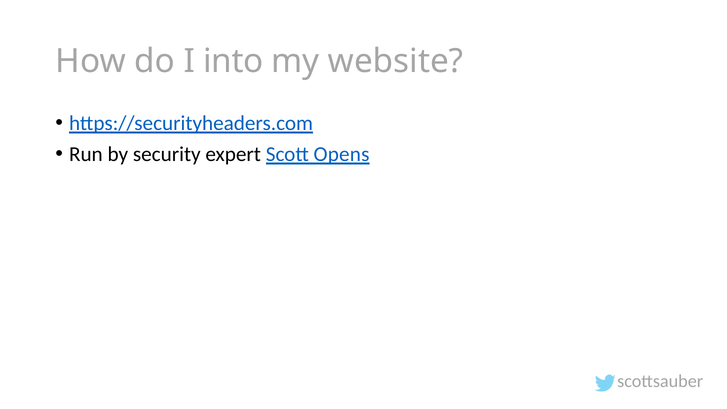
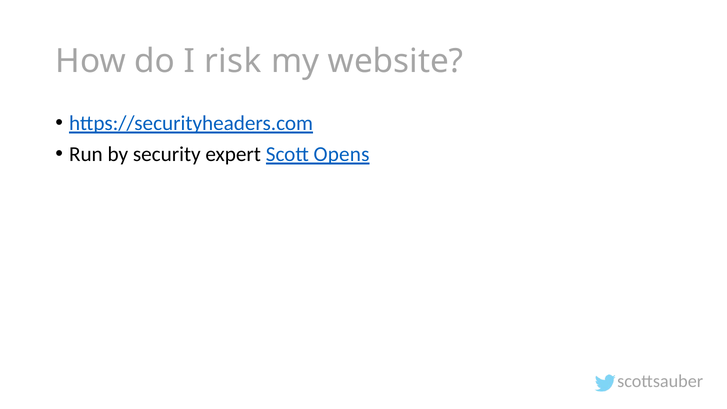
into: into -> risk
